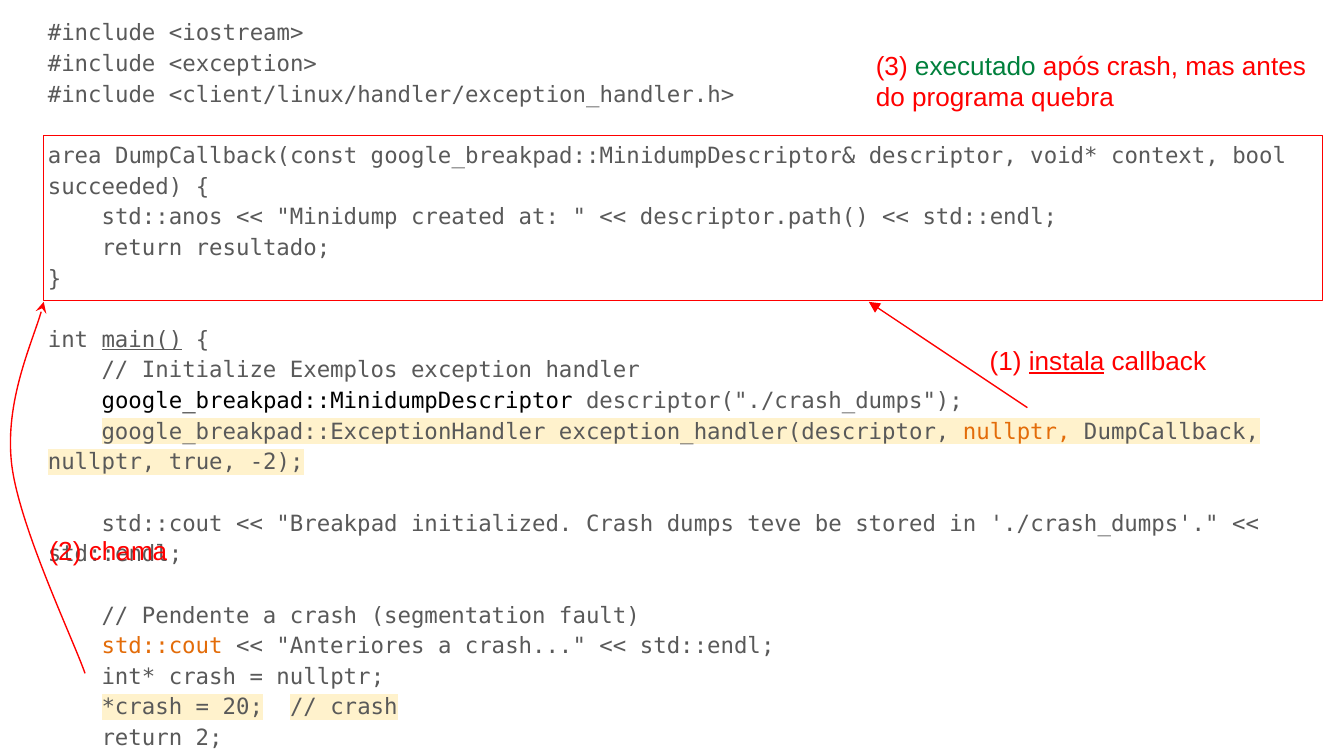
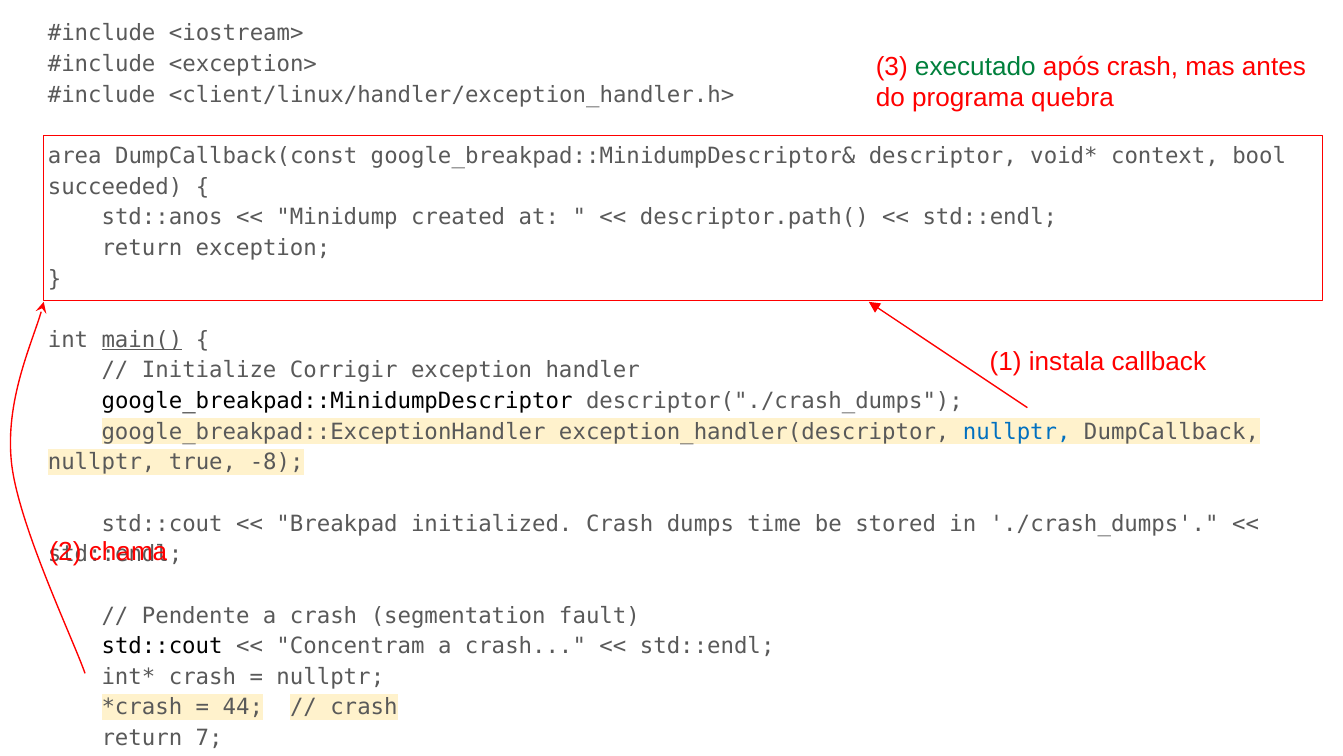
return resultado: resultado -> exception
instala underline: present -> none
Exemplos: Exemplos -> Corrigir
nullptr at (1017, 432) colour: orange -> blue
-2: -2 -> -8
teve: teve -> time
std::cout at (162, 646) colour: orange -> black
Anteriores: Anteriores -> Concentram
20: 20 -> 44
return 2: 2 -> 7
